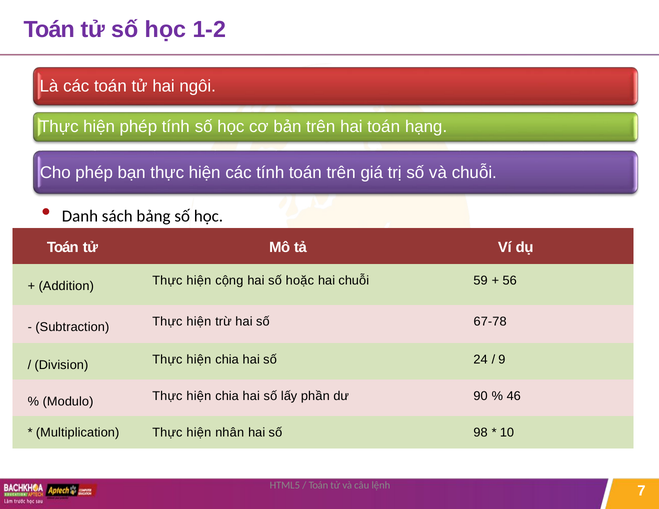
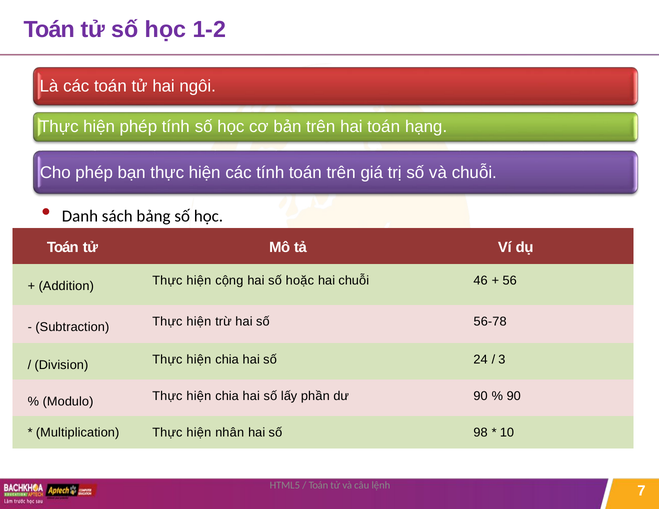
59: 59 -> 46
67-78: 67-78 -> 56-78
9: 9 -> 3
46 at (514, 396): 46 -> 90
